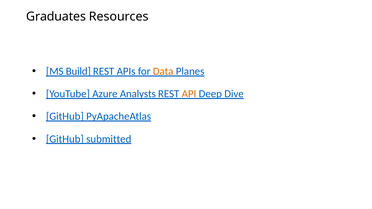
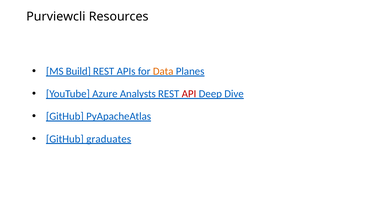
Graduates: Graduates -> Purviewcli
API colour: orange -> red
submitted: submitted -> graduates
